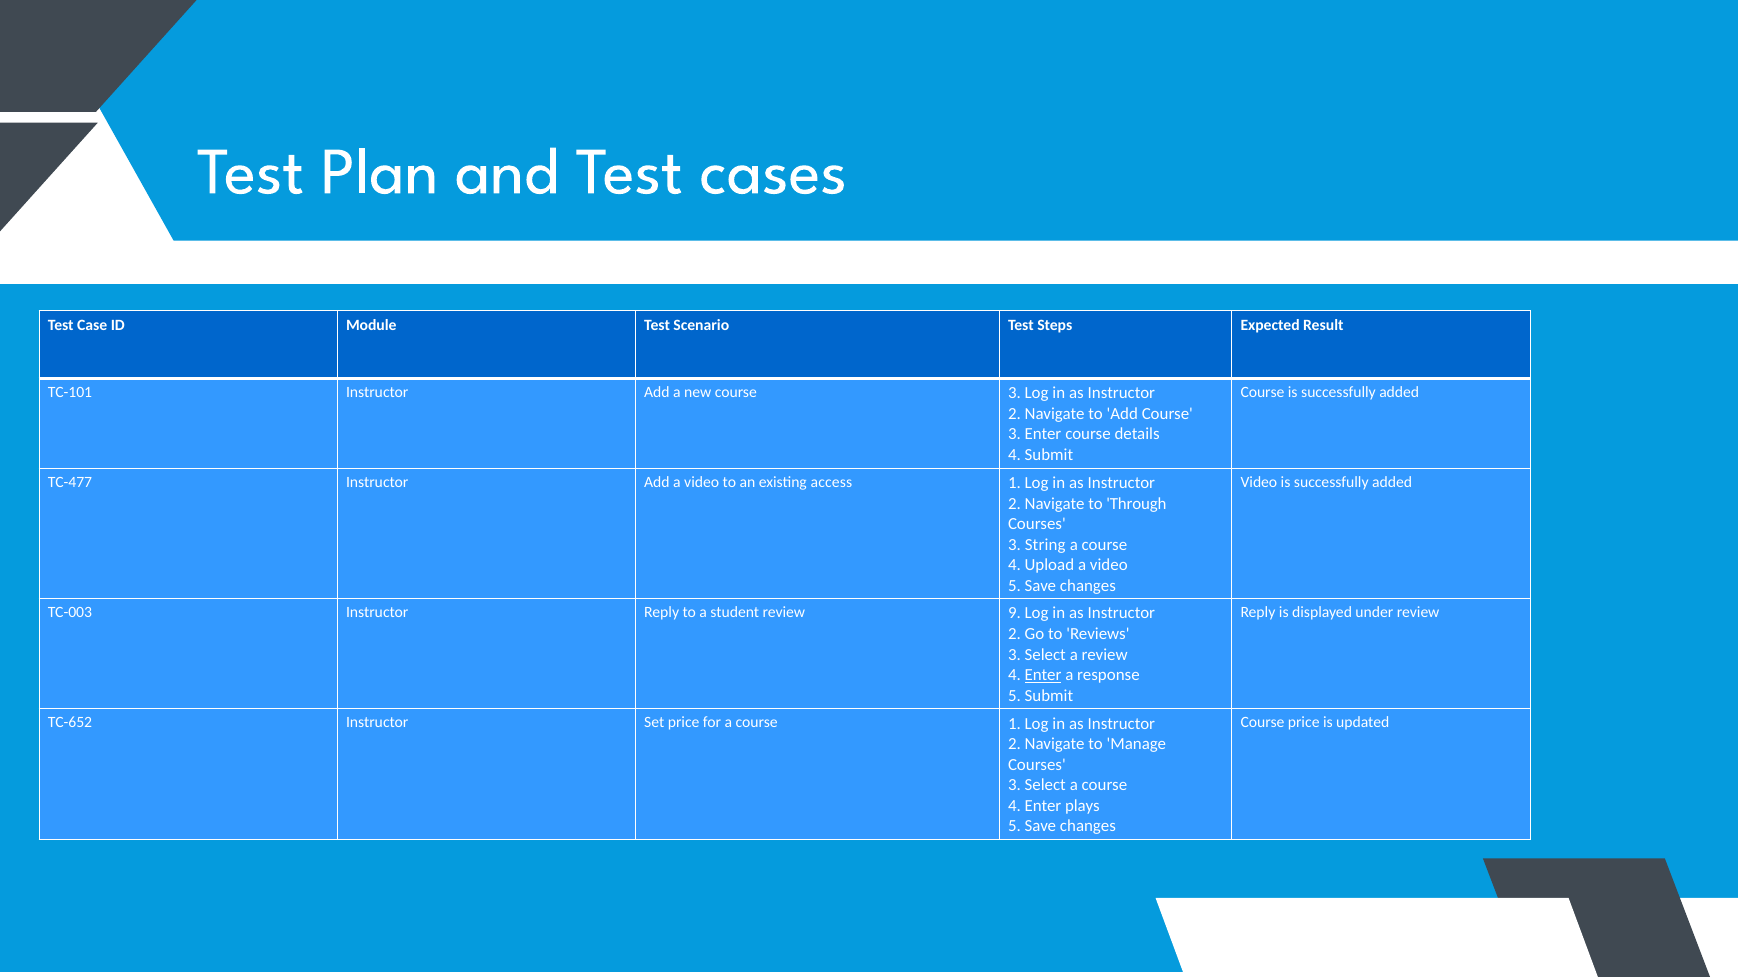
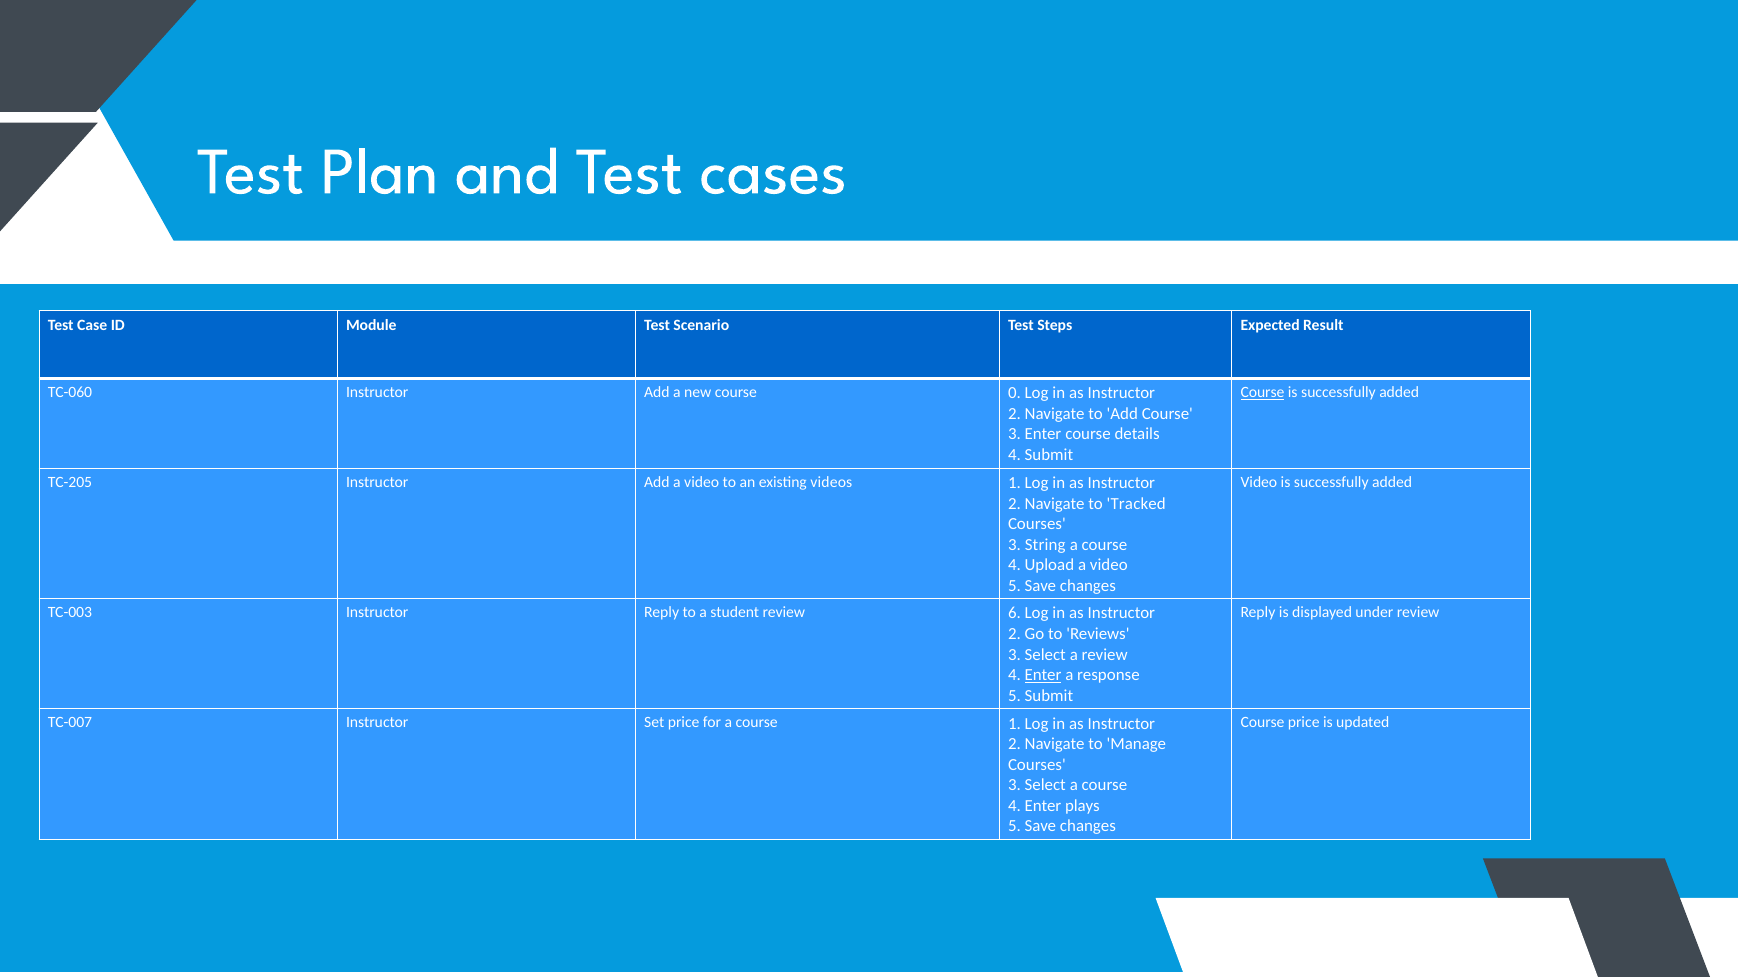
TC-101: TC-101 -> TC-060
new course 3: 3 -> 0
Course at (1263, 393) underline: none -> present
TC-477: TC-477 -> TC-205
access: access -> videos
Through: Through -> Tracked
9: 9 -> 6
TC-652: TC-652 -> TC-007
